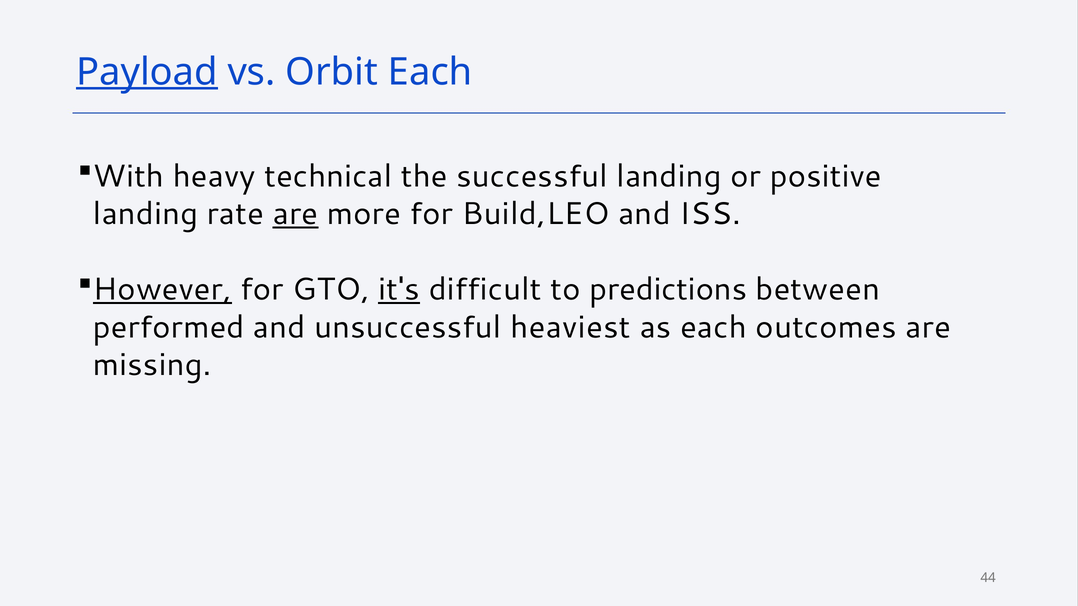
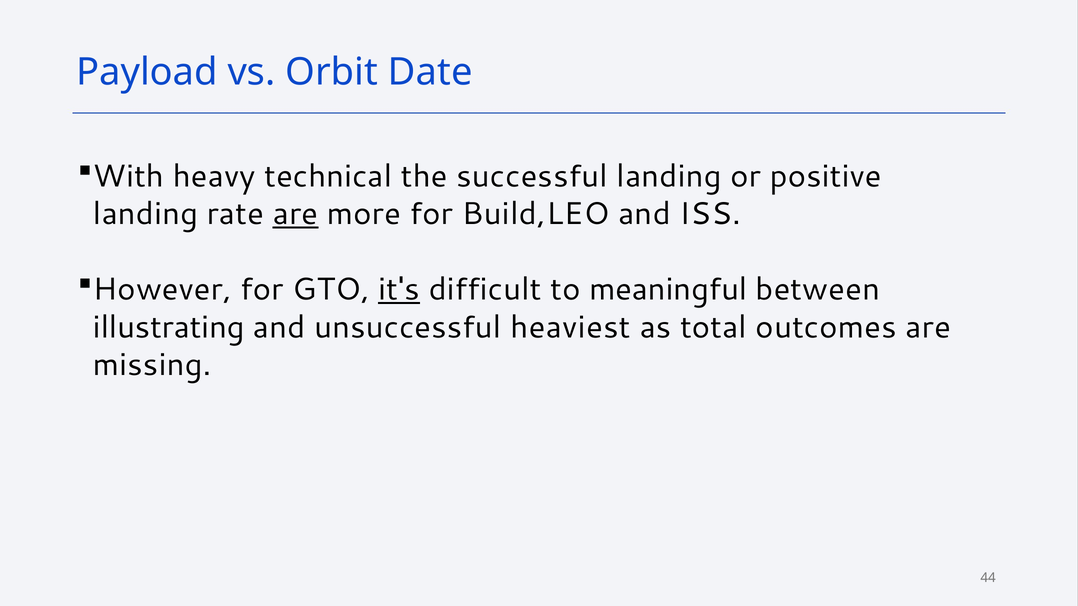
Payload underline: present -> none
Orbit Each: Each -> Date
However underline: present -> none
predictions: predictions -> meaningful
performed: performed -> illustrating
as each: each -> total
